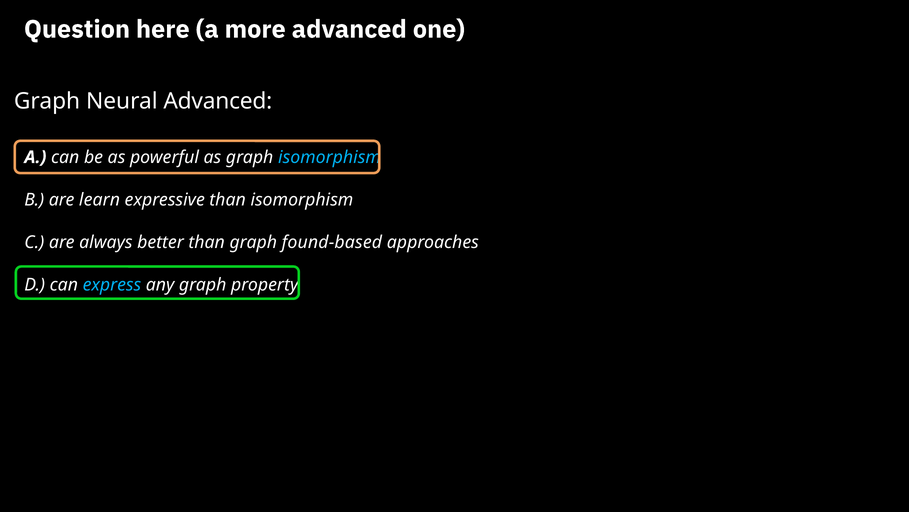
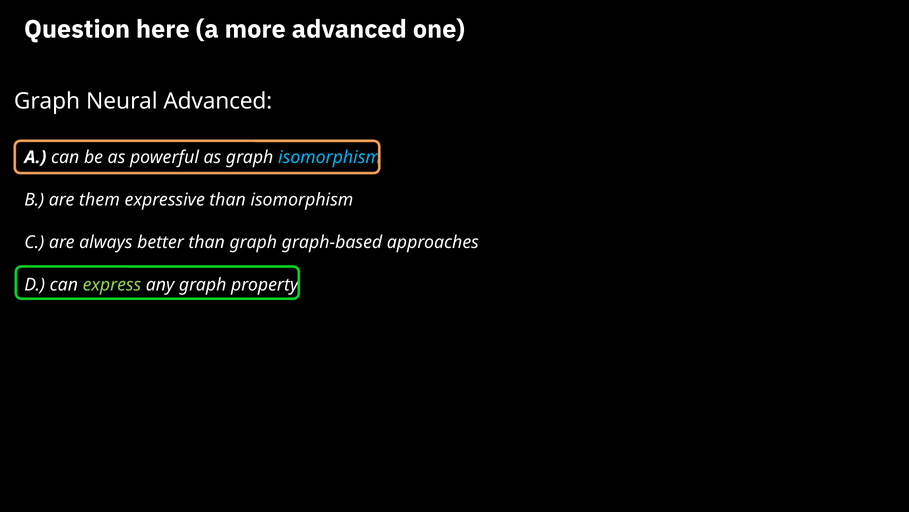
learn: learn -> them
found-based: found-based -> graph-based
express colour: light blue -> light green
